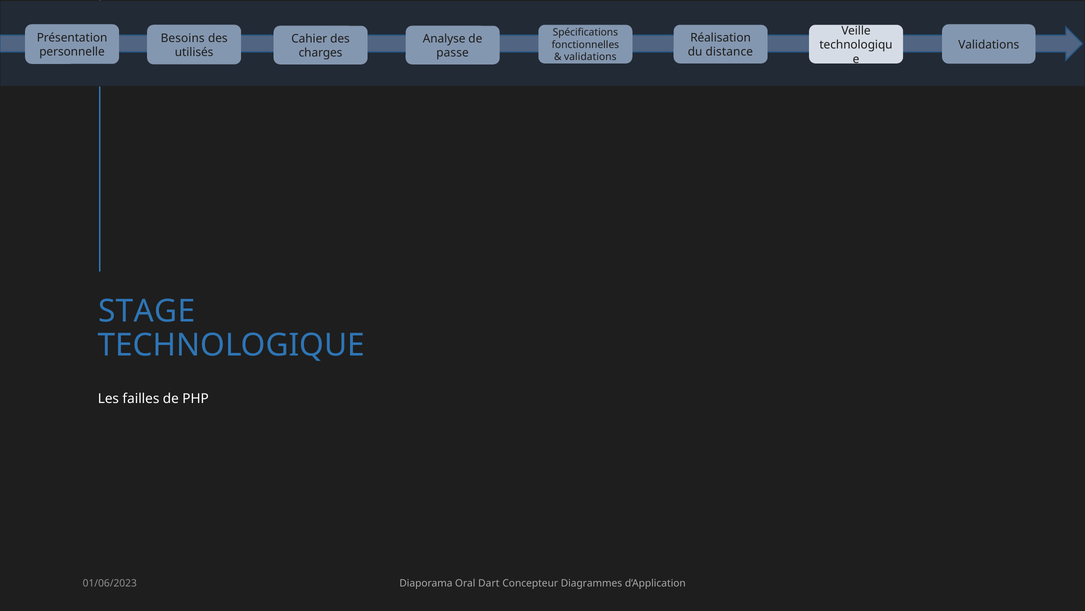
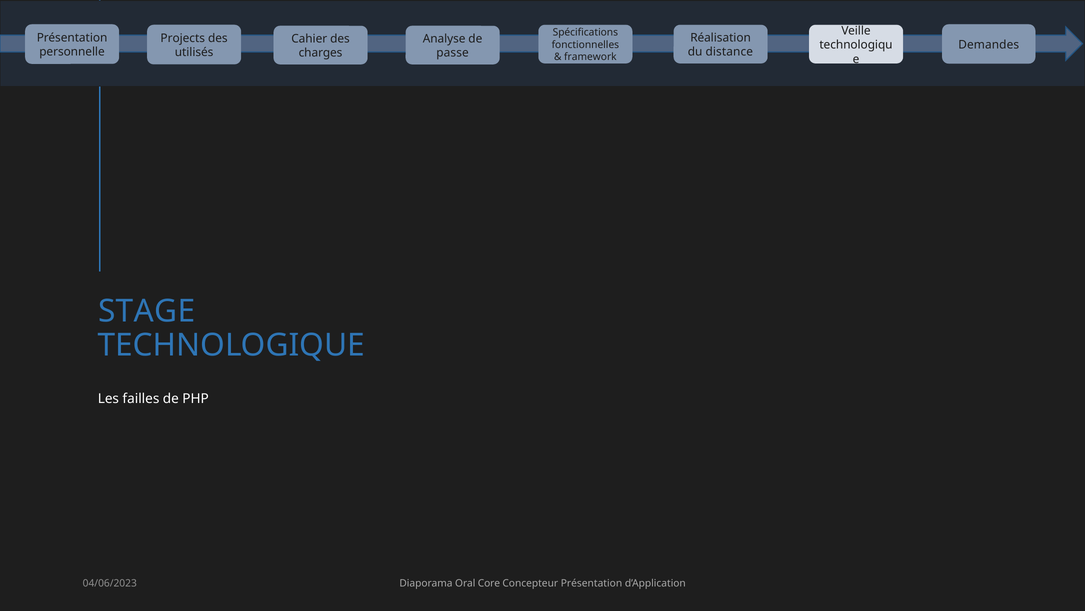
Besoins: Besoins -> Projects
Validations at (989, 45): Validations -> Demandes
validations at (590, 57): validations -> framework
01/06/2023: 01/06/2023 -> 04/06/2023
Dart: Dart -> Core
Concepteur Diagrammes: Diagrammes -> Présentation
